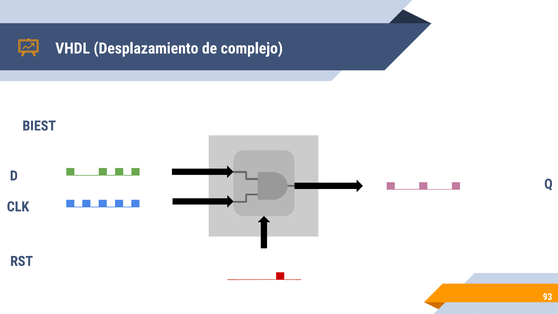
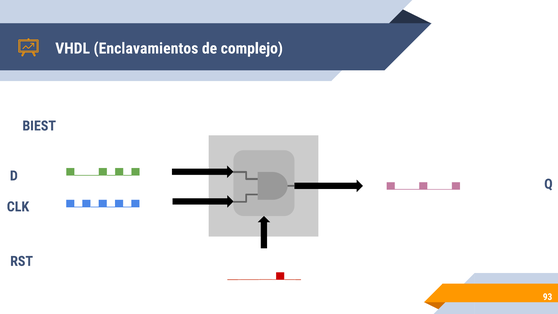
Desplazamiento: Desplazamiento -> Enclavamientos
